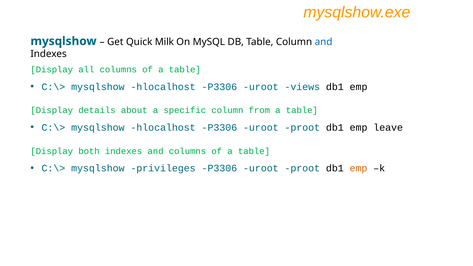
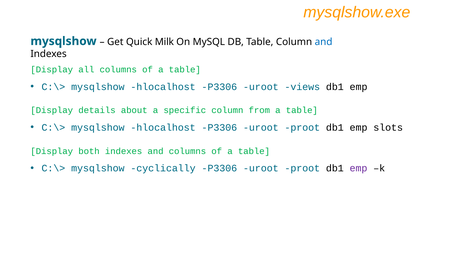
leave: leave -> slots
privileges: privileges -> cyclically
emp at (359, 168) colour: orange -> purple
